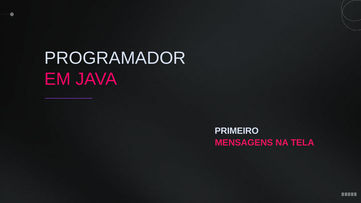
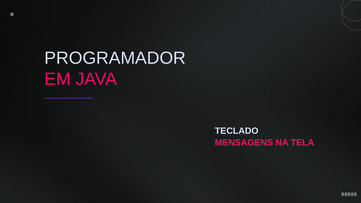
PRIMEIRO: PRIMEIRO -> TECLADO
